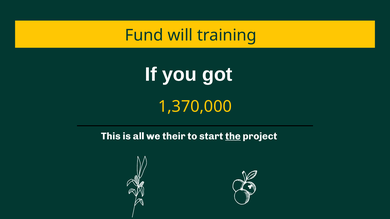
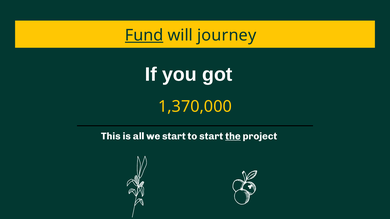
Fund underline: none -> present
training: training -> journey
we their: their -> start
